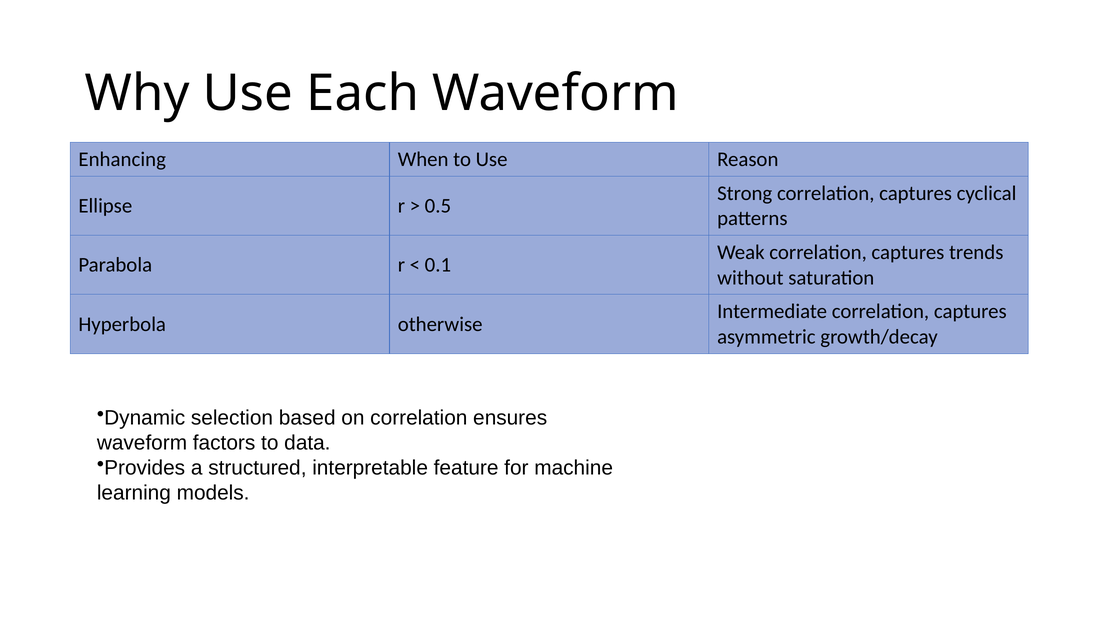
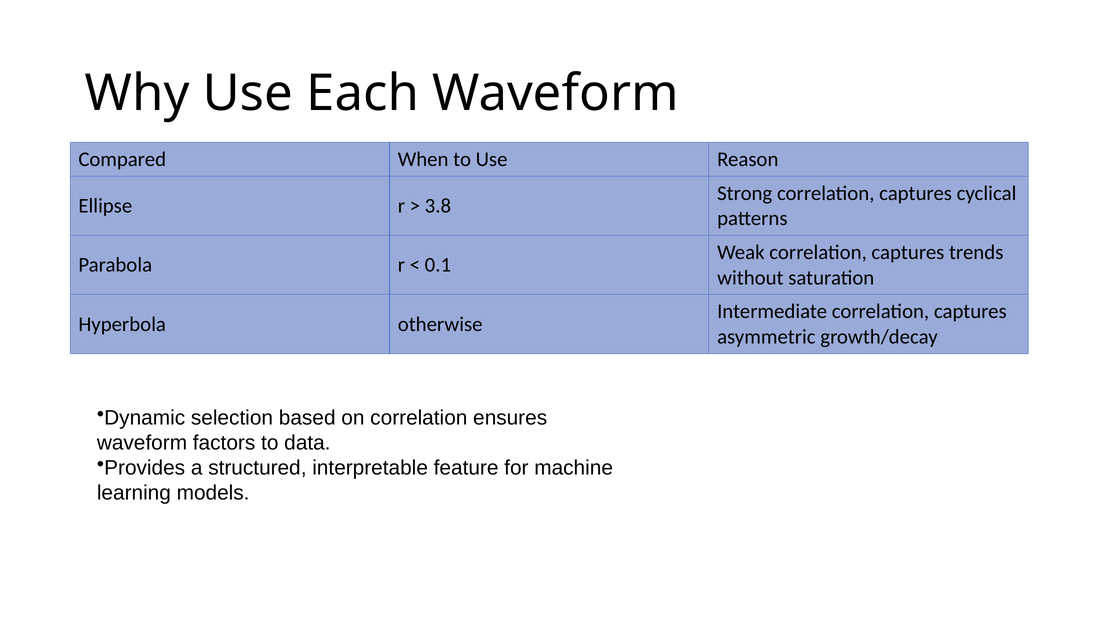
Enhancing: Enhancing -> Compared
0.5: 0.5 -> 3.8
